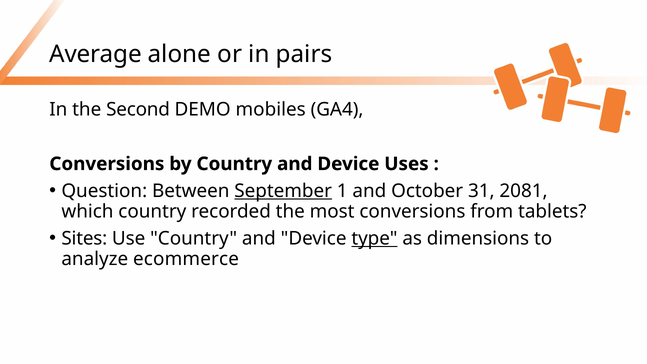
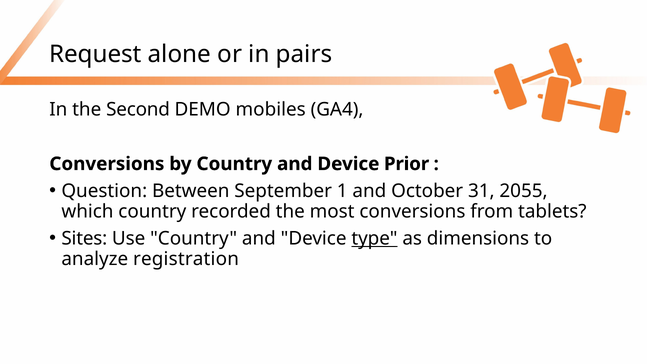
Average: Average -> Request
Uses: Uses -> Prior
September underline: present -> none
2081: 2081 -> 2055
ecommerce: ecommerce -> registration
